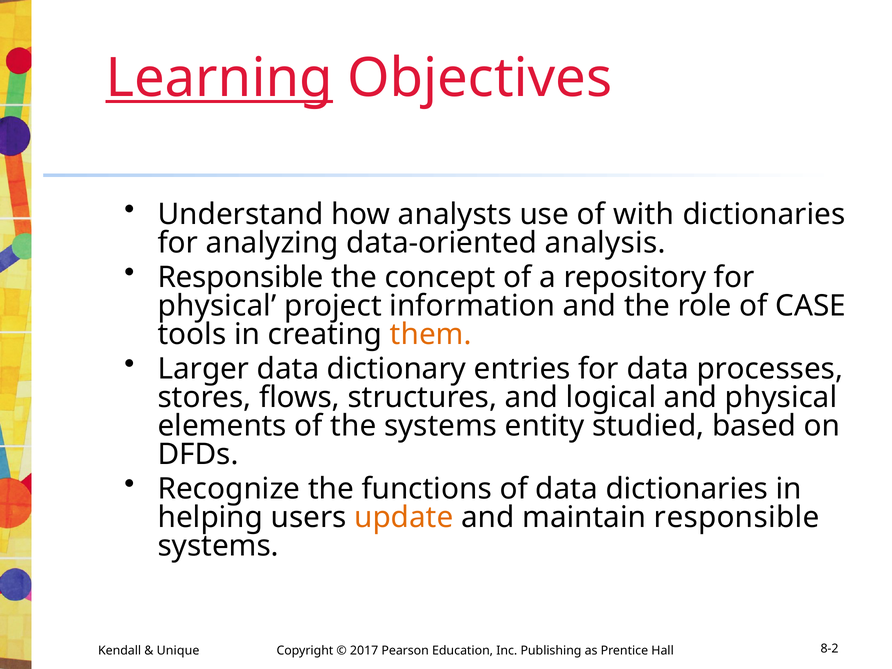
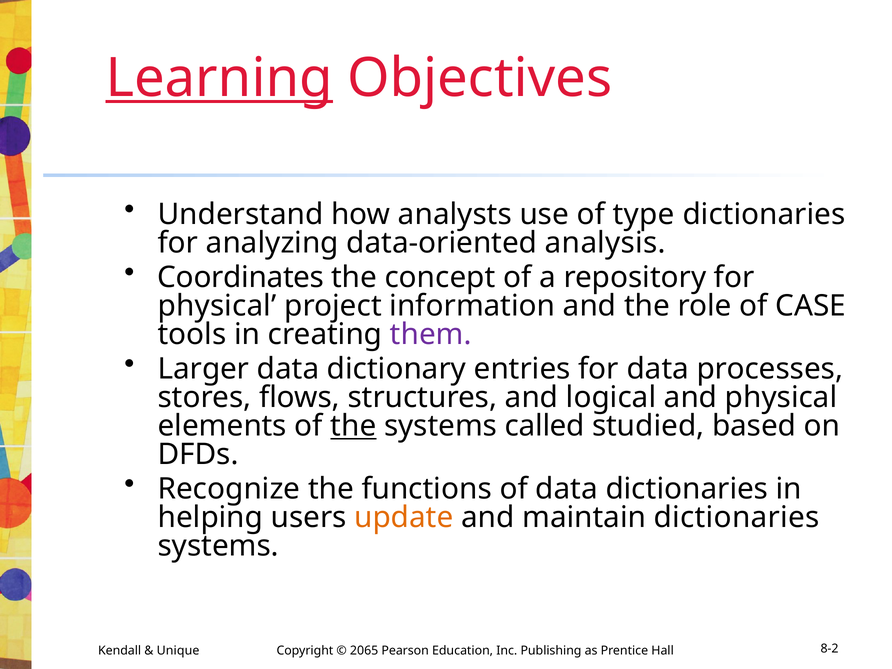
with: with -> type
Responsible at (241, 277): Responsible -> Coordinates
them colour: orange -> purple
the at (353, 426) underline: none -> present
entity: entity -> called
maintain responsible: responsible -> dictionaries
2017: 2017 -> 2065
